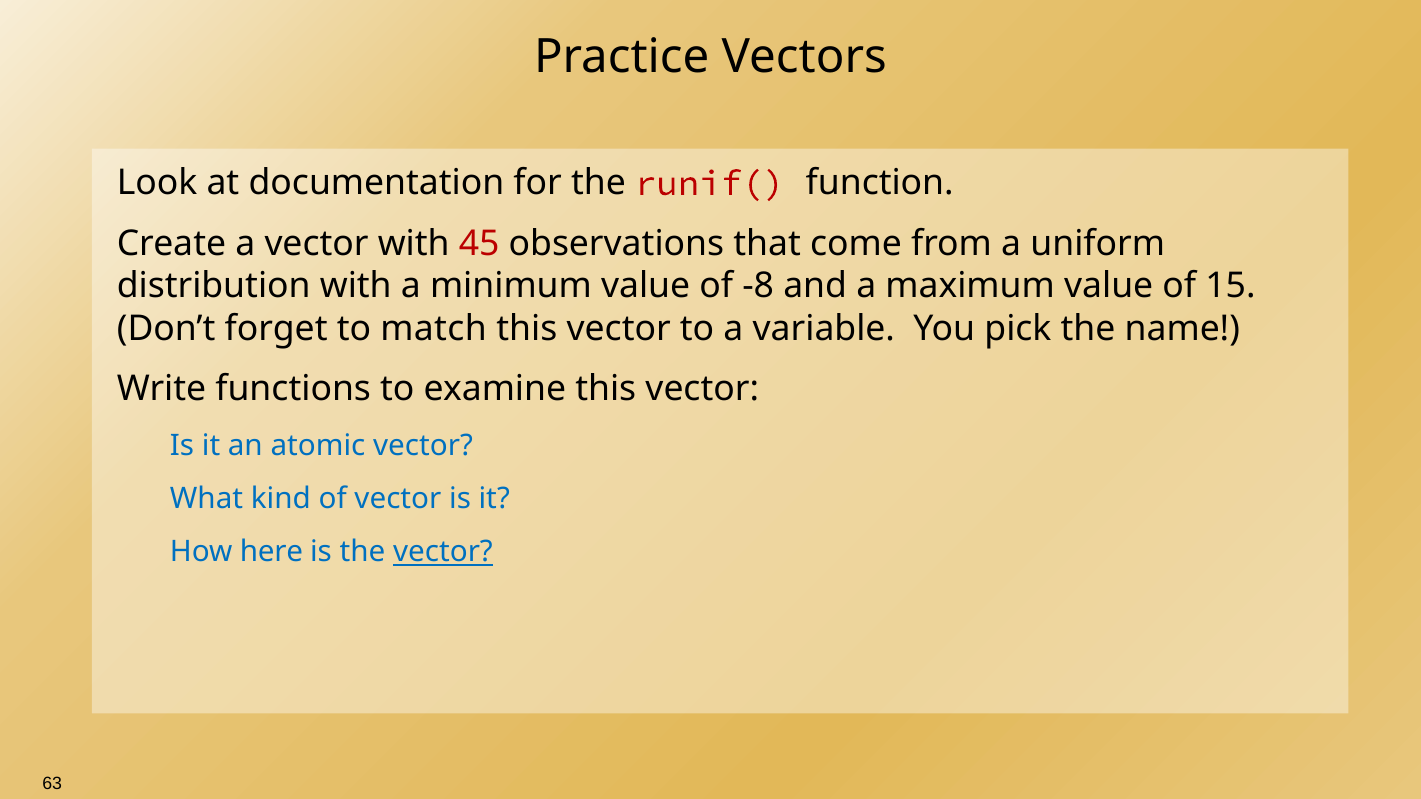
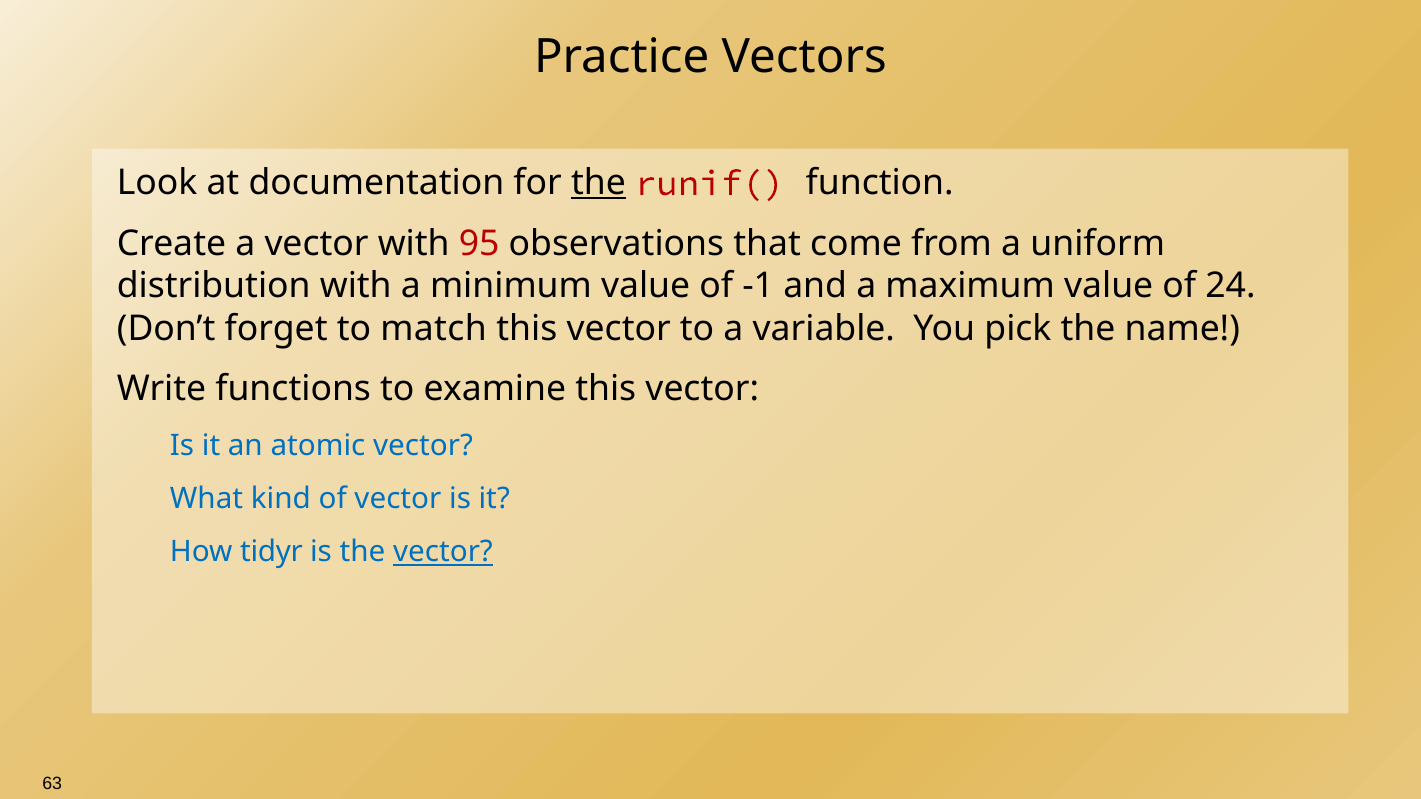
the at (599, 183) underline: none -> present
45: 45 -> 95
-8: -8 -> -1
15: 15 -> 24
here: here -> tidyr
